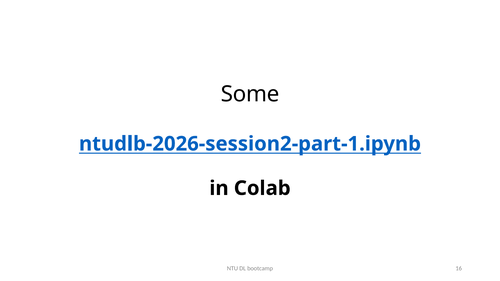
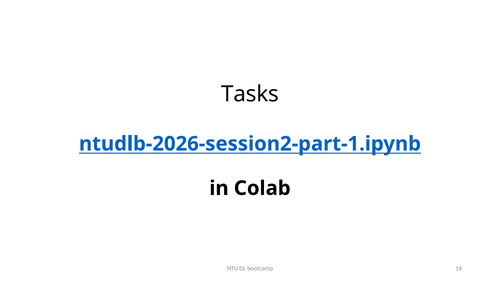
Some: Some -> Tasks
